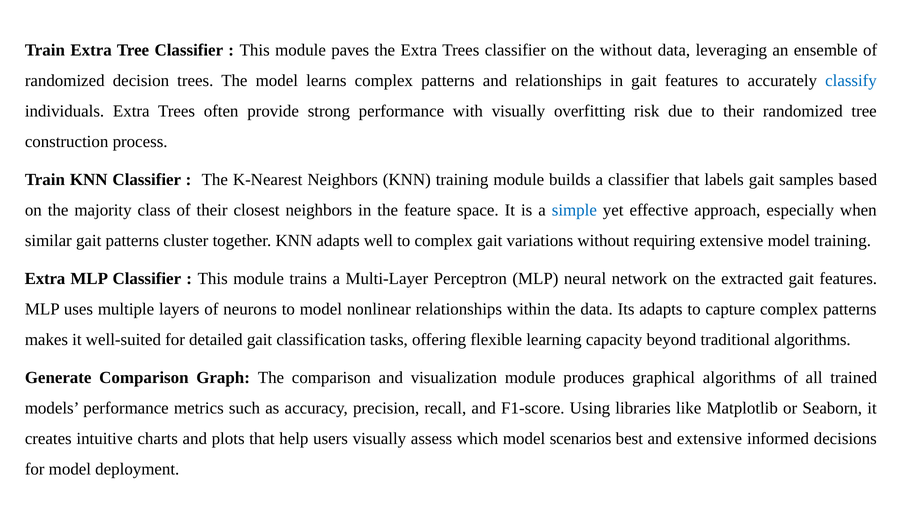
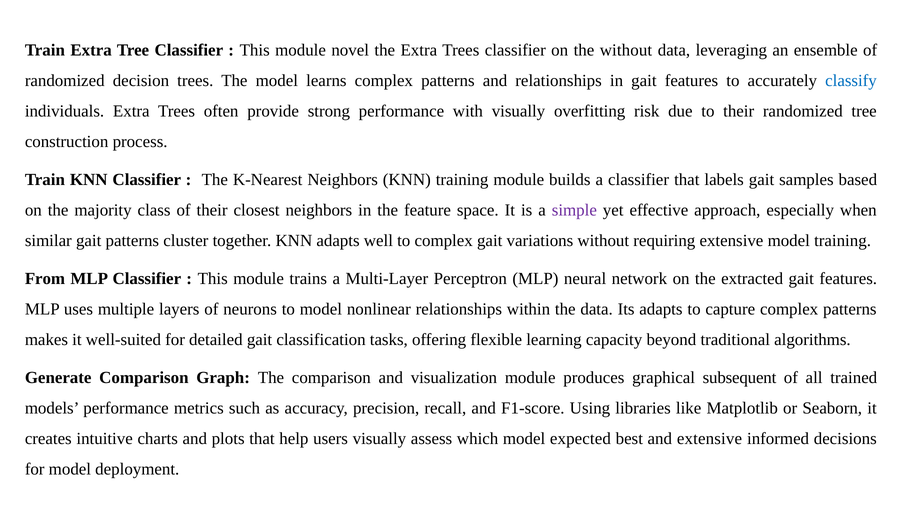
paves: paves -> novel
simple colour: blue -> purple
Extra at (45, 279): Extra -> From
graphical algorithms: algorithms -> subsequent
scenarios: scenarios -> expected
